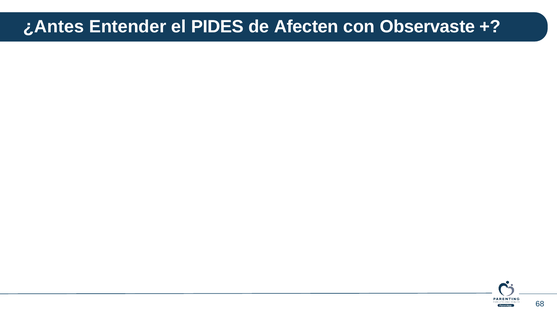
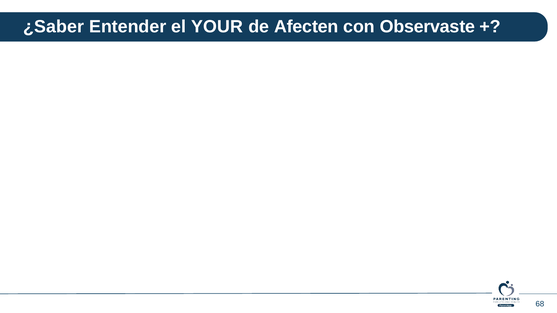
¿Antes: ¿Antes -> ¿Saber
PIDES: PIDES -> YOUR
